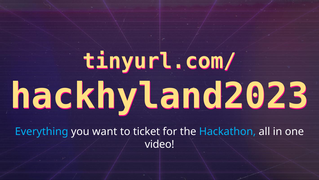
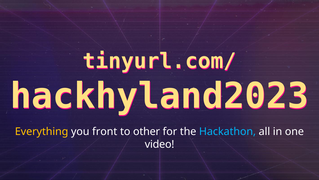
Everything colour: light blue -> yellow
want: want -> front
ticket: ticket -> other
